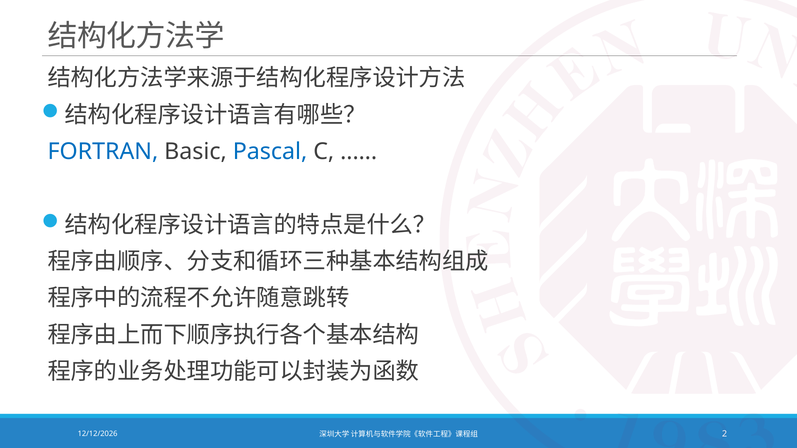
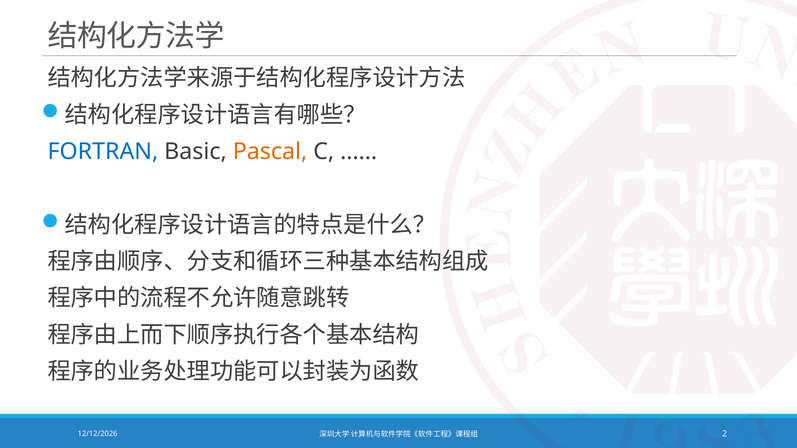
Pascal colour: blue -> orange
